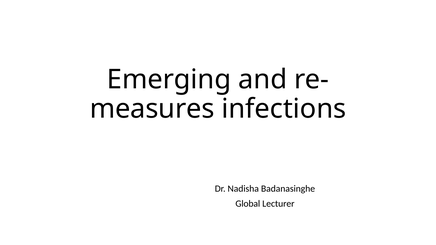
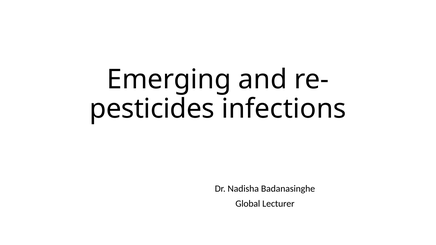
measures: measures -> pesticides
